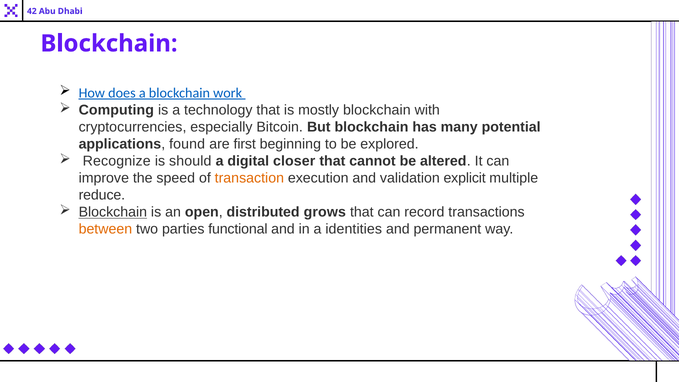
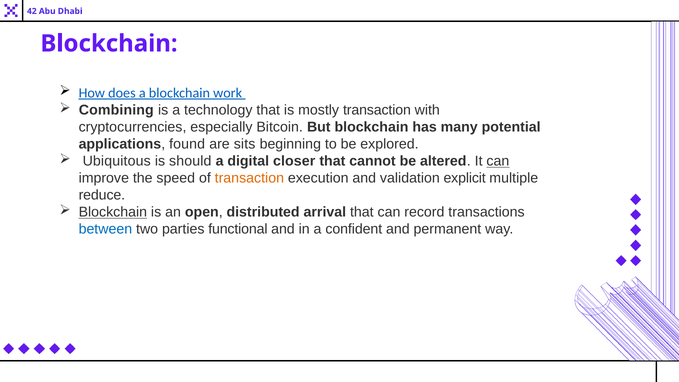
Computing: Computing -> Combining
mostly blockchain: blockchain -> transaction
first: first -> sits
Recognize: Recognize -> Ubiquitous
can at (498, 161) underline: none -> present
grows: grows -> arrival
between colour: orange -> blue
identities: identities -> confident
